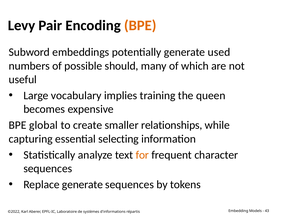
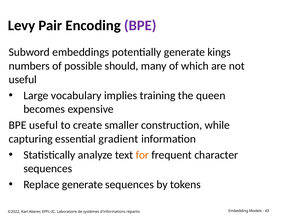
BPE at (140, 26) colour: orange -> purple
used: used -> kings
BPE global: global -> useful
relationships: relationships -> construction
selecting: selecting -> gradient
